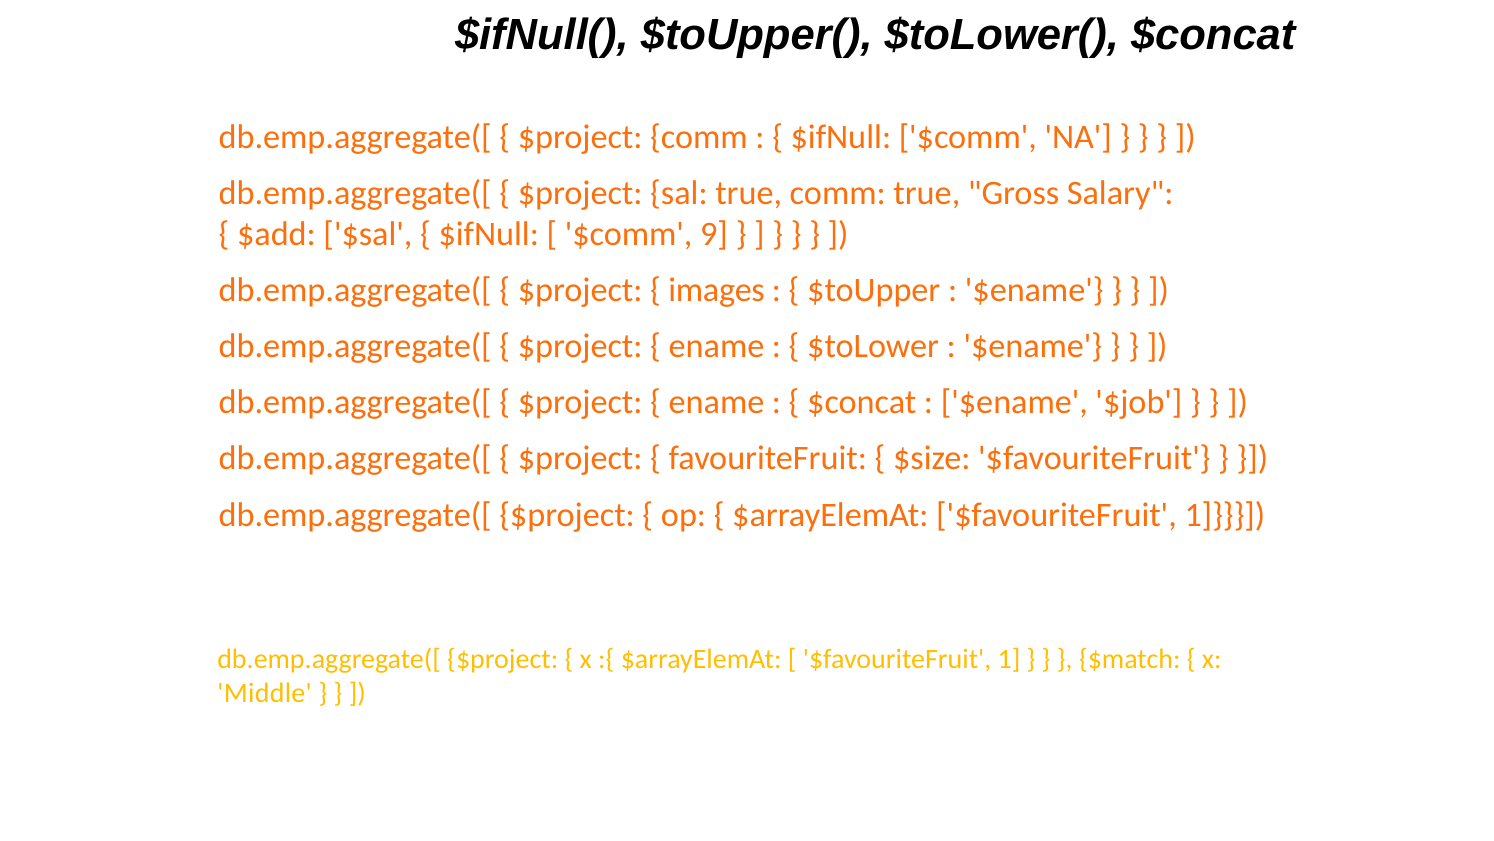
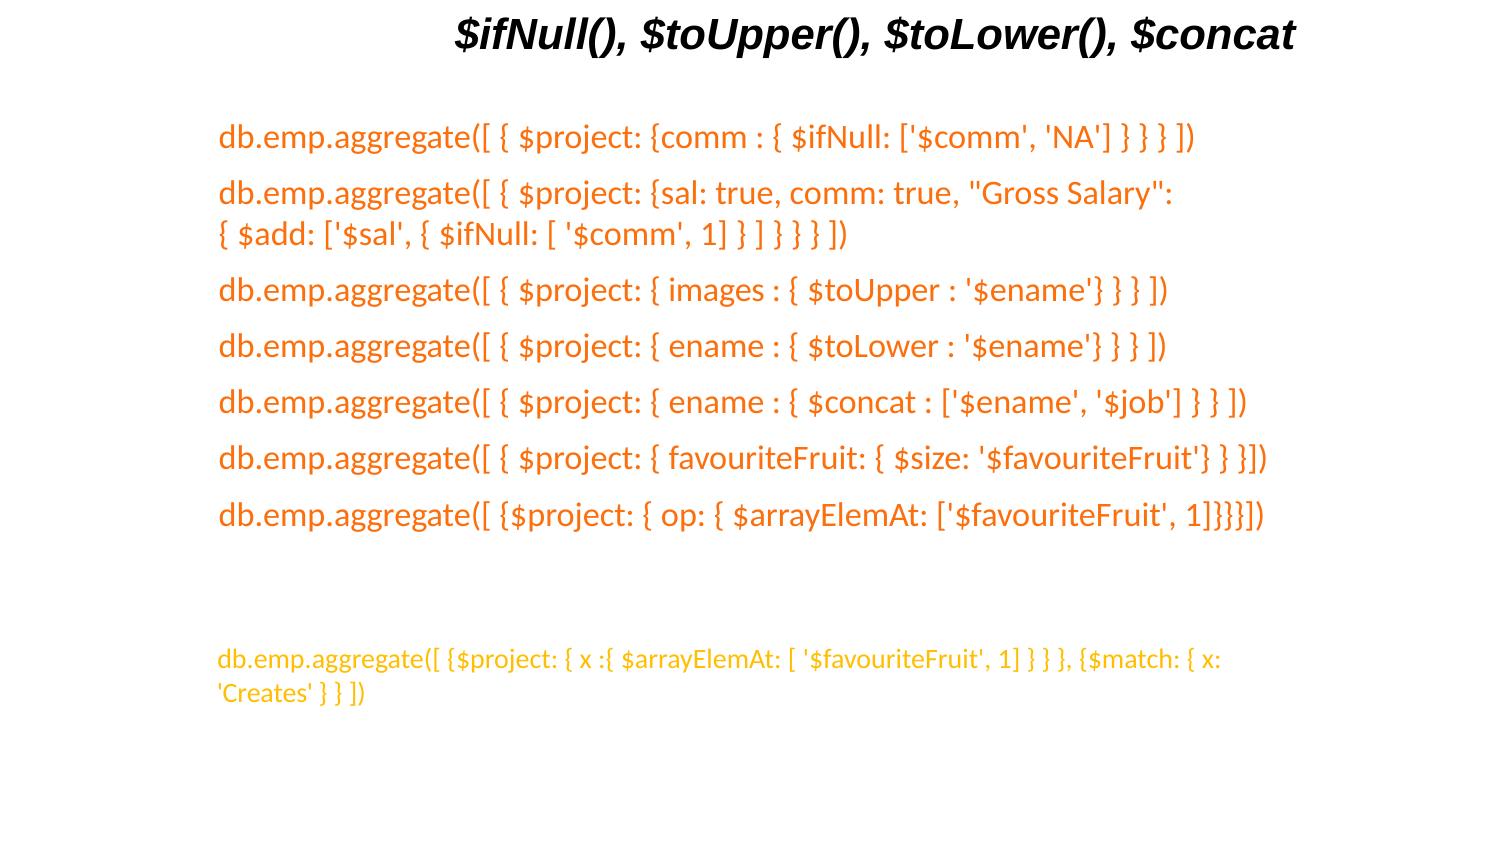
$comm 9: 9 -> 1
Middle: Middle -> Creates
